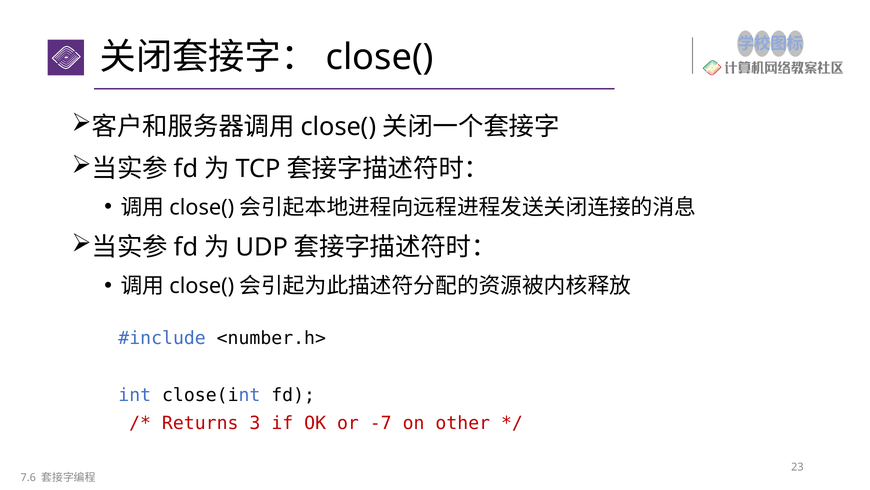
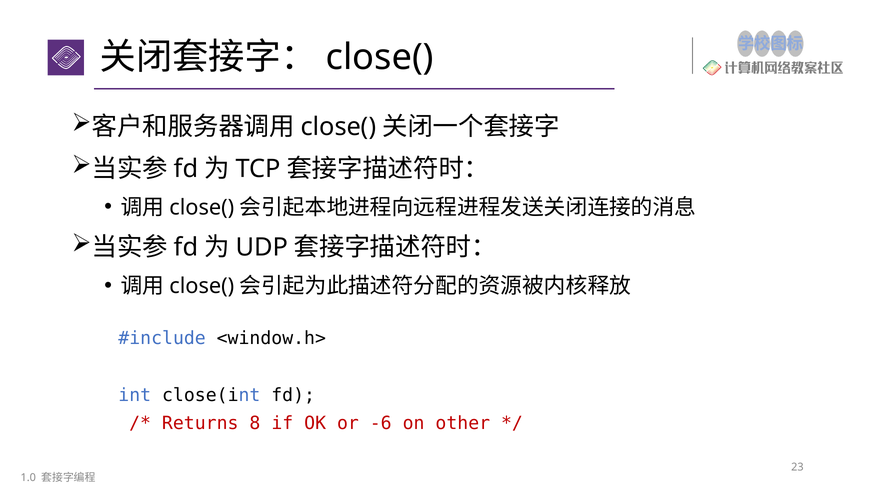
<number.h>: <number.h> -> <window.h>
3: 3 -> 8
-7: -7 -> -6
7.6: 7.6 -> 1.0
